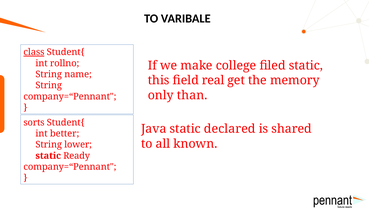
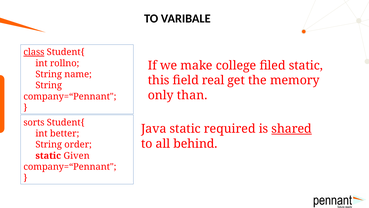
declared: declared -> required
shared underline: none -> present
known: known -> behind
lower: lower -> order
Ready: Ready -> Given
